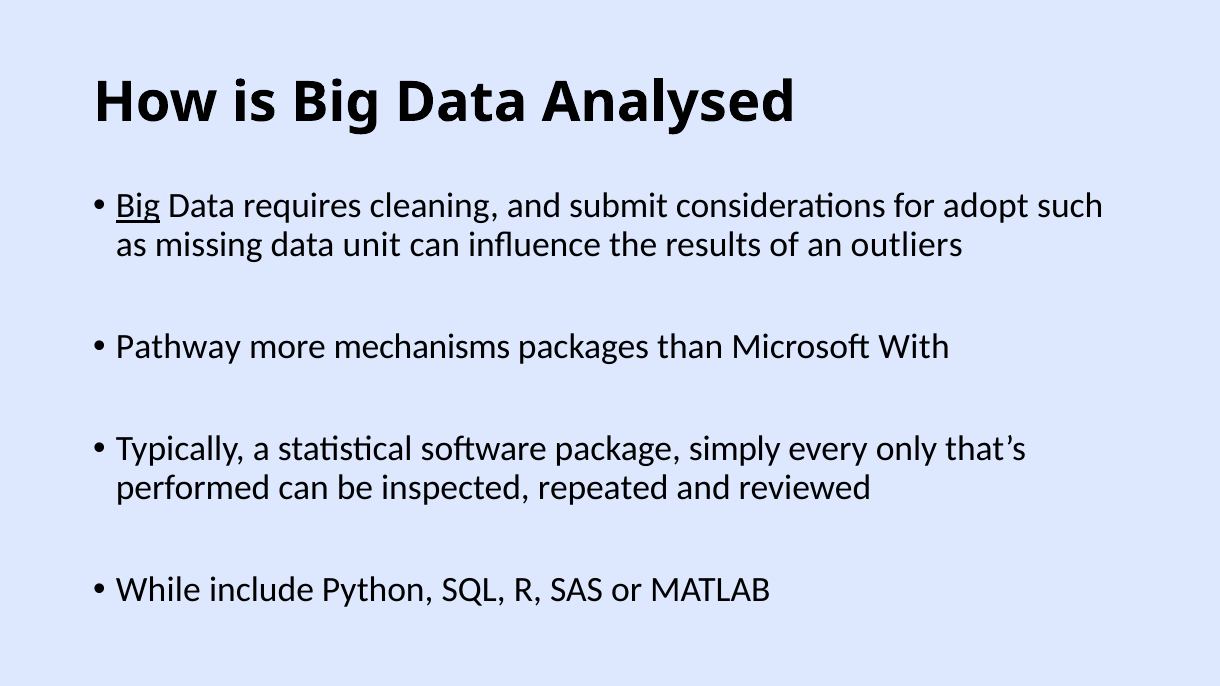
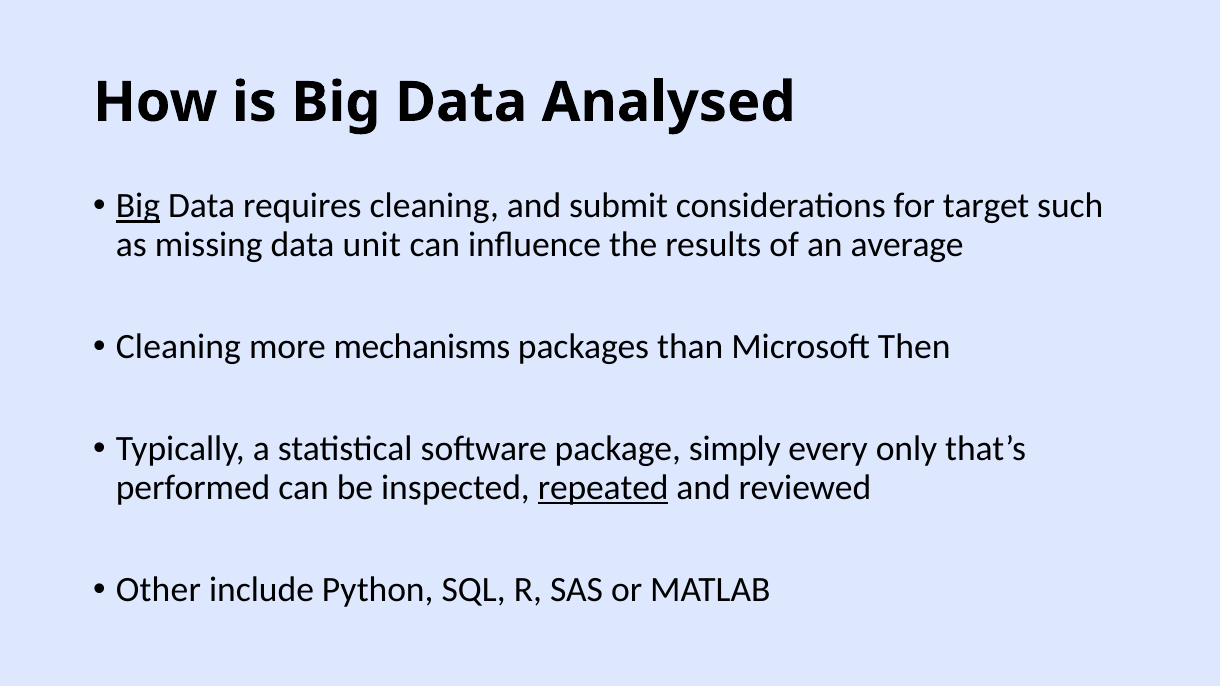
adopt: adopt -> target
outliers: outliers -> average
Pathway at (178, 347): Pathway -> Cleaning
With: With -> Then
repeated underline: none -> present
While: While -> Other
